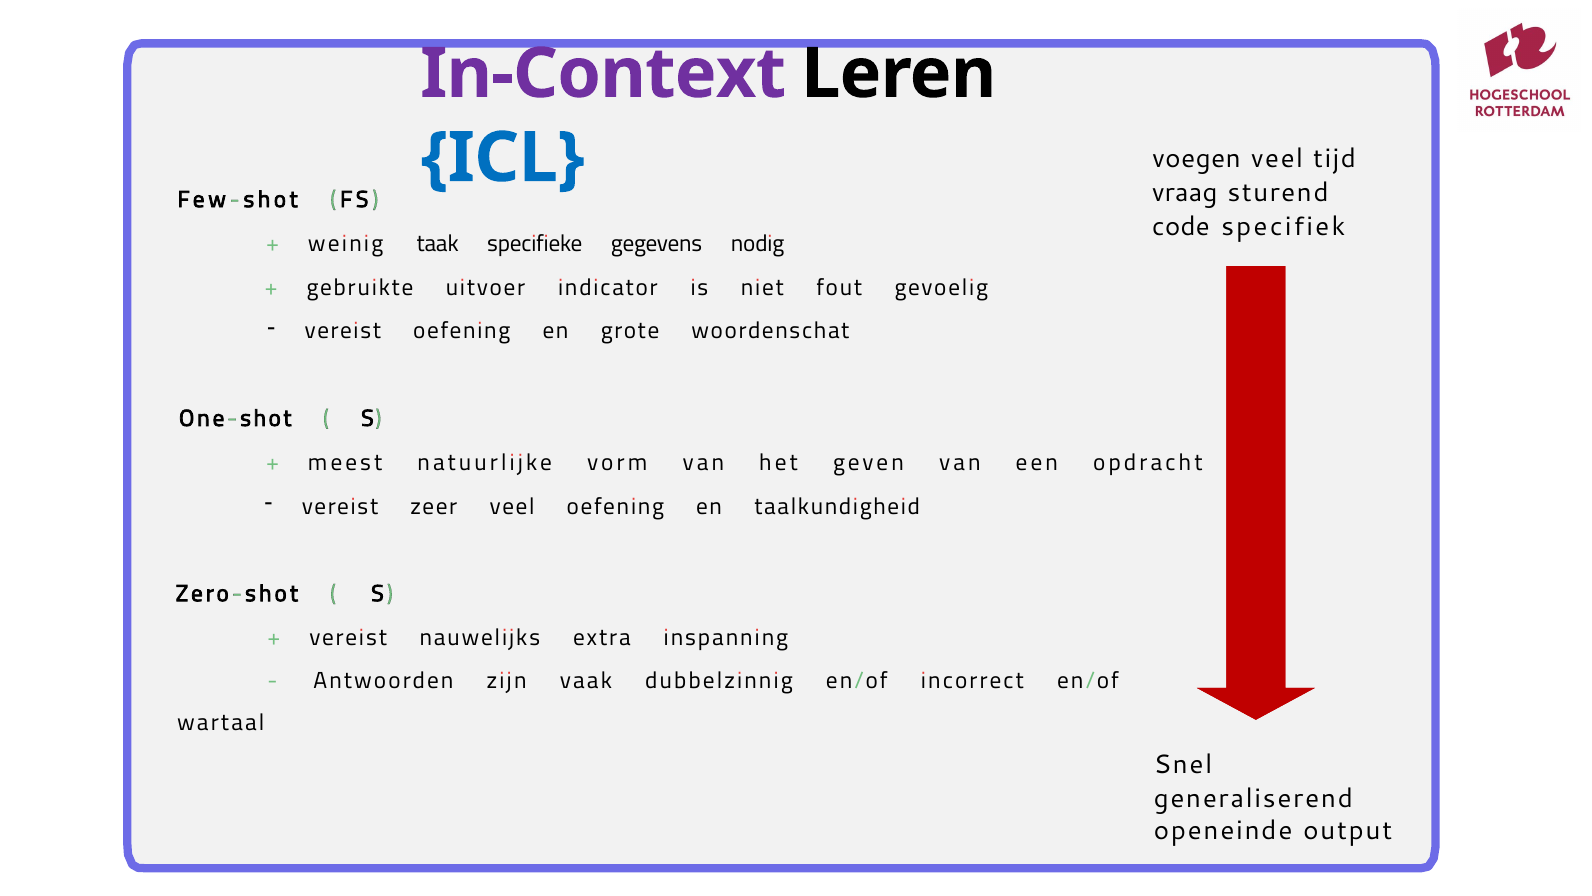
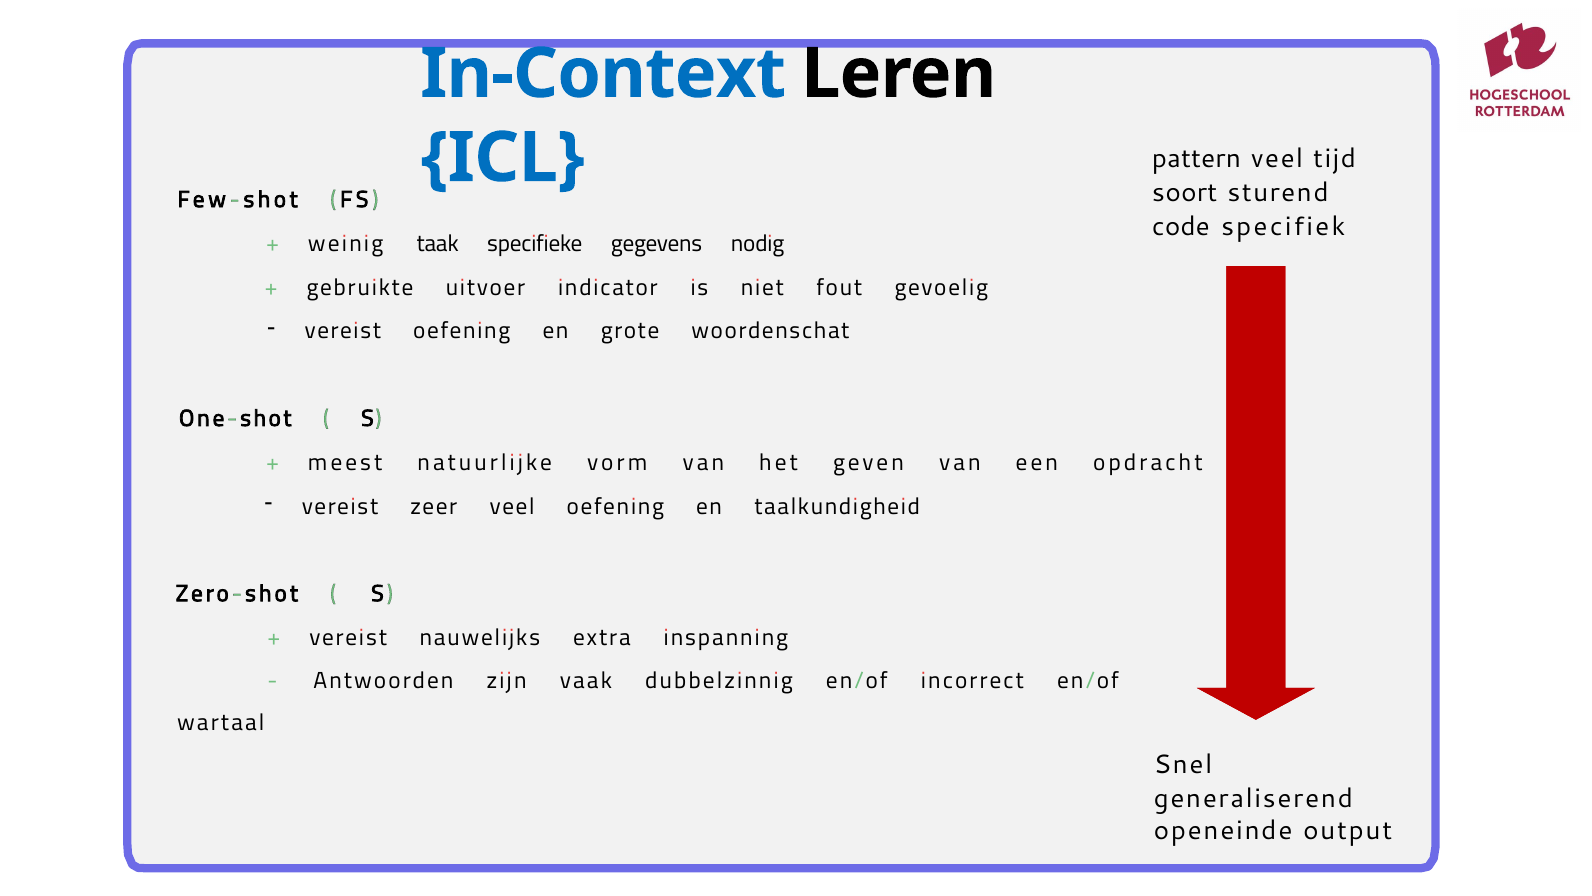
In-Context colour: purple -> blue
voegen: voegen -> pattern
vraag: vraag -> soort
